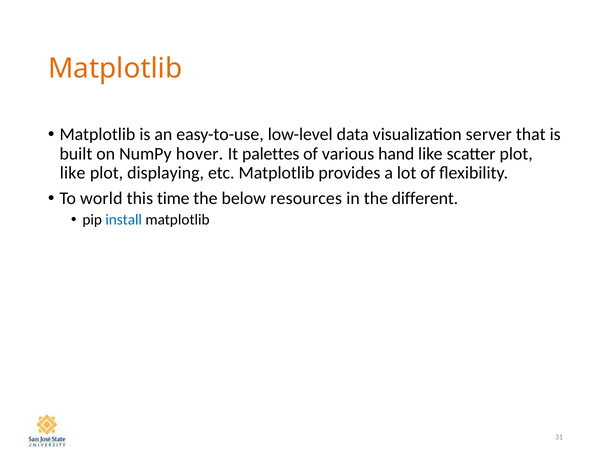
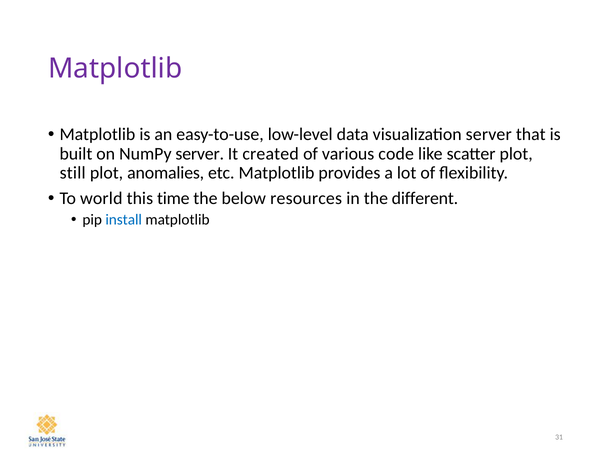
Matplotlib at (115, 69) colour: orange -> purple
NumPy hover: hover -> server
palettes: palettes -> created
hand: hand -> code
like at (73, 173): like -> still
displaying: displaying -> anomalies
